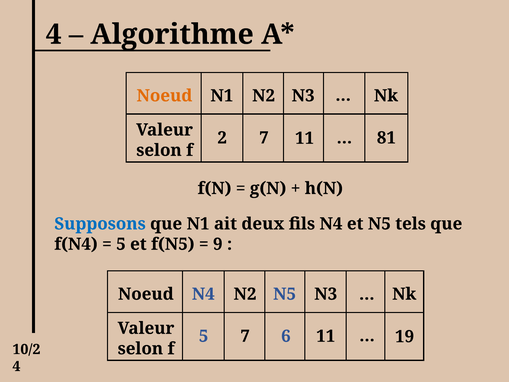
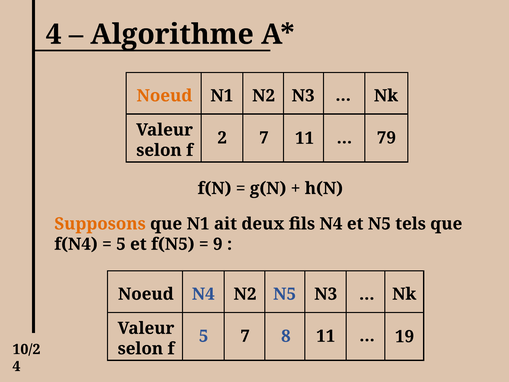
81: 81 -> 79
Supposons colour: blue -> orange
6: 6 -> 8
